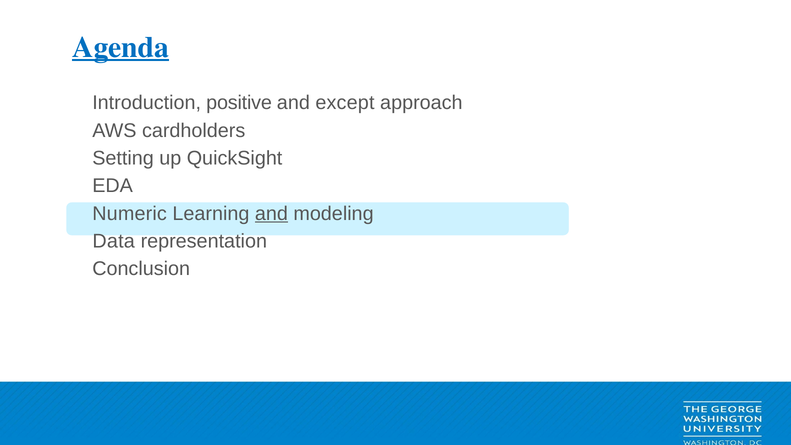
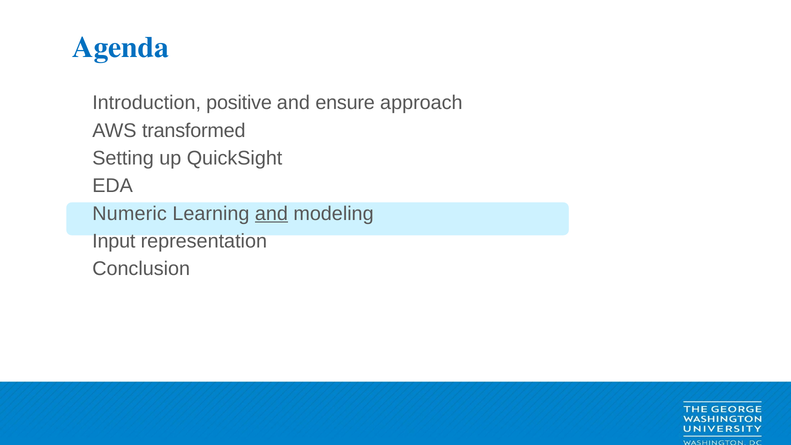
Agenda underline: present -> none
except: except -> ensure
cardholders: cardholders -> transformed
Data: Data -> Input
